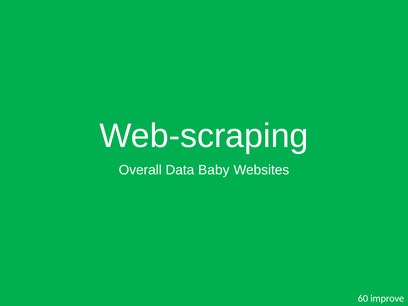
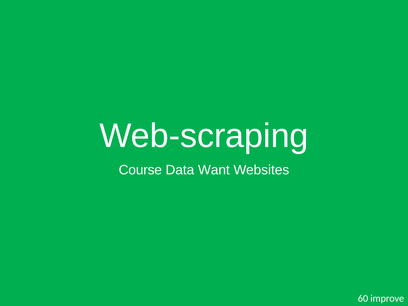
Overall: Overall -> Course
Baby: Baby -> Want
